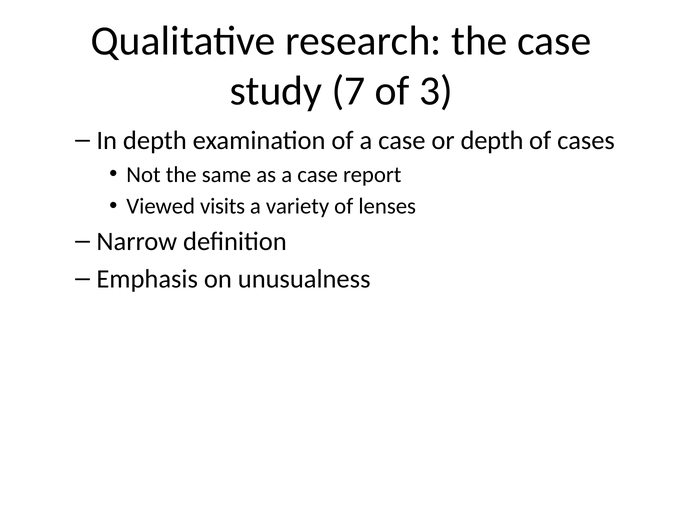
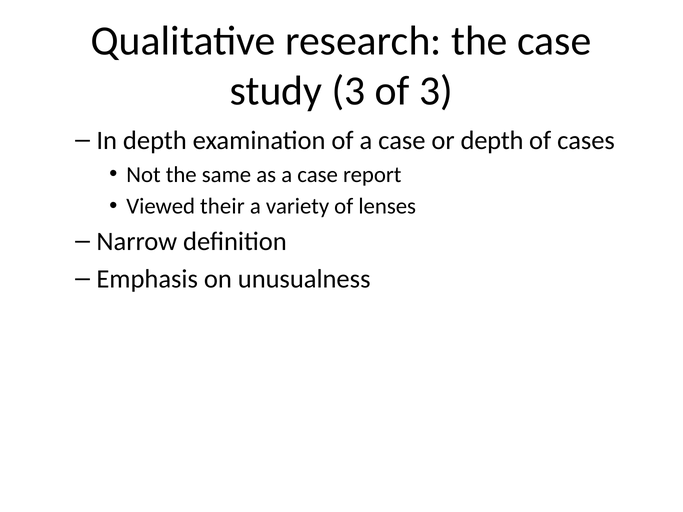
study 7: 7 -> 3
visits: visits -> their
